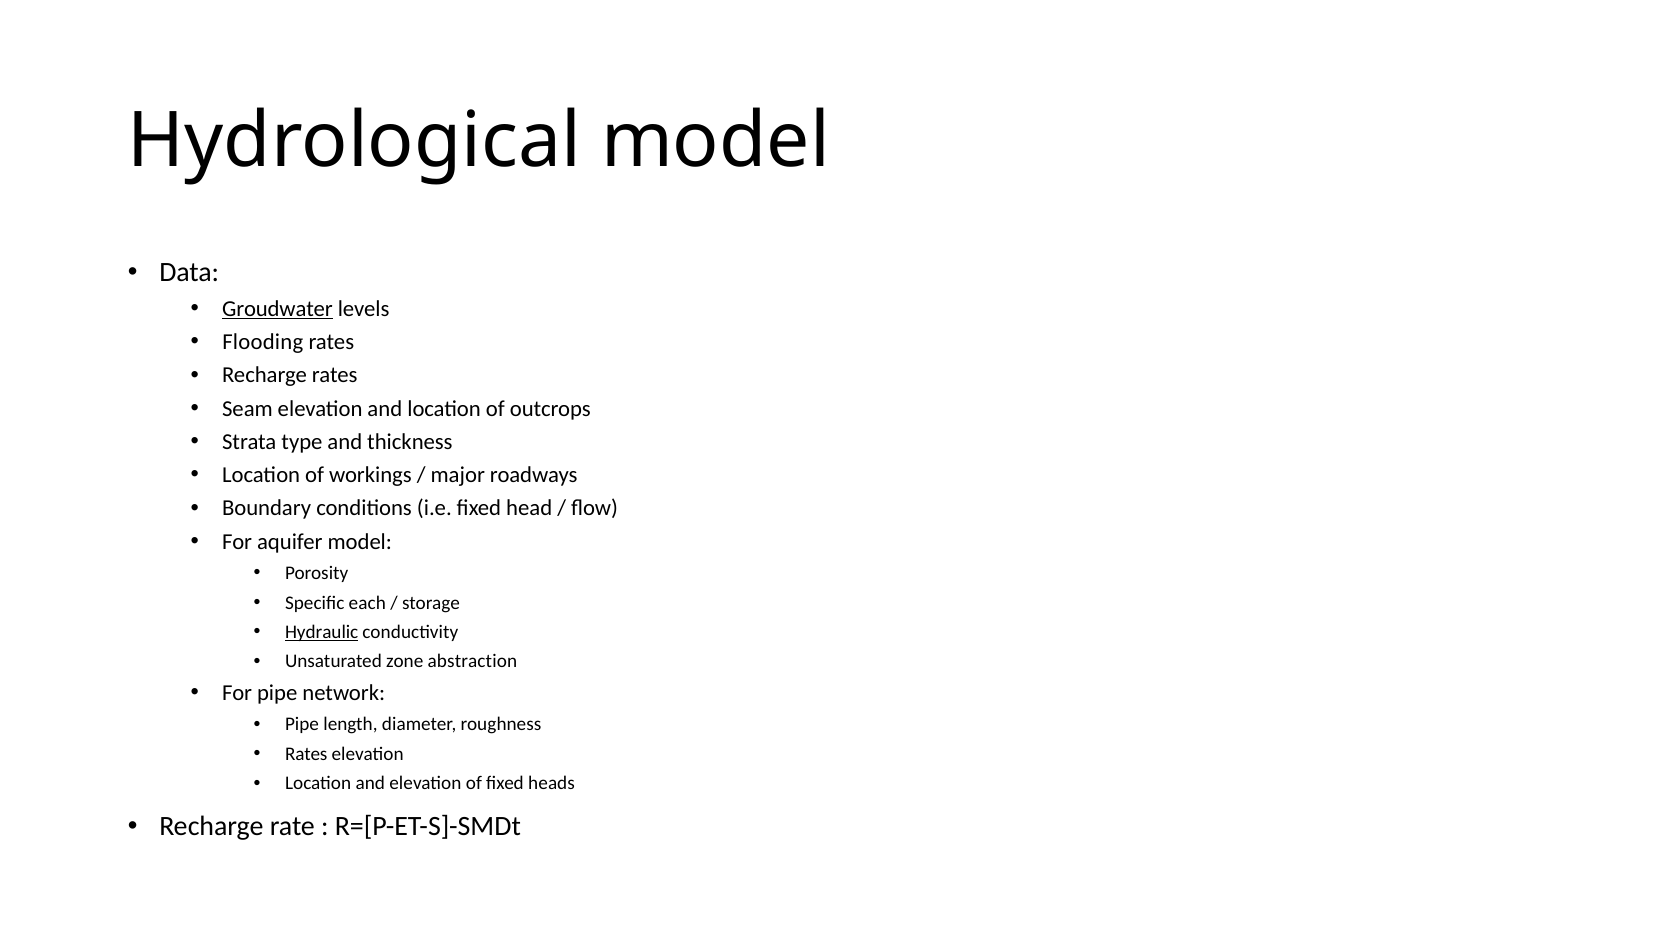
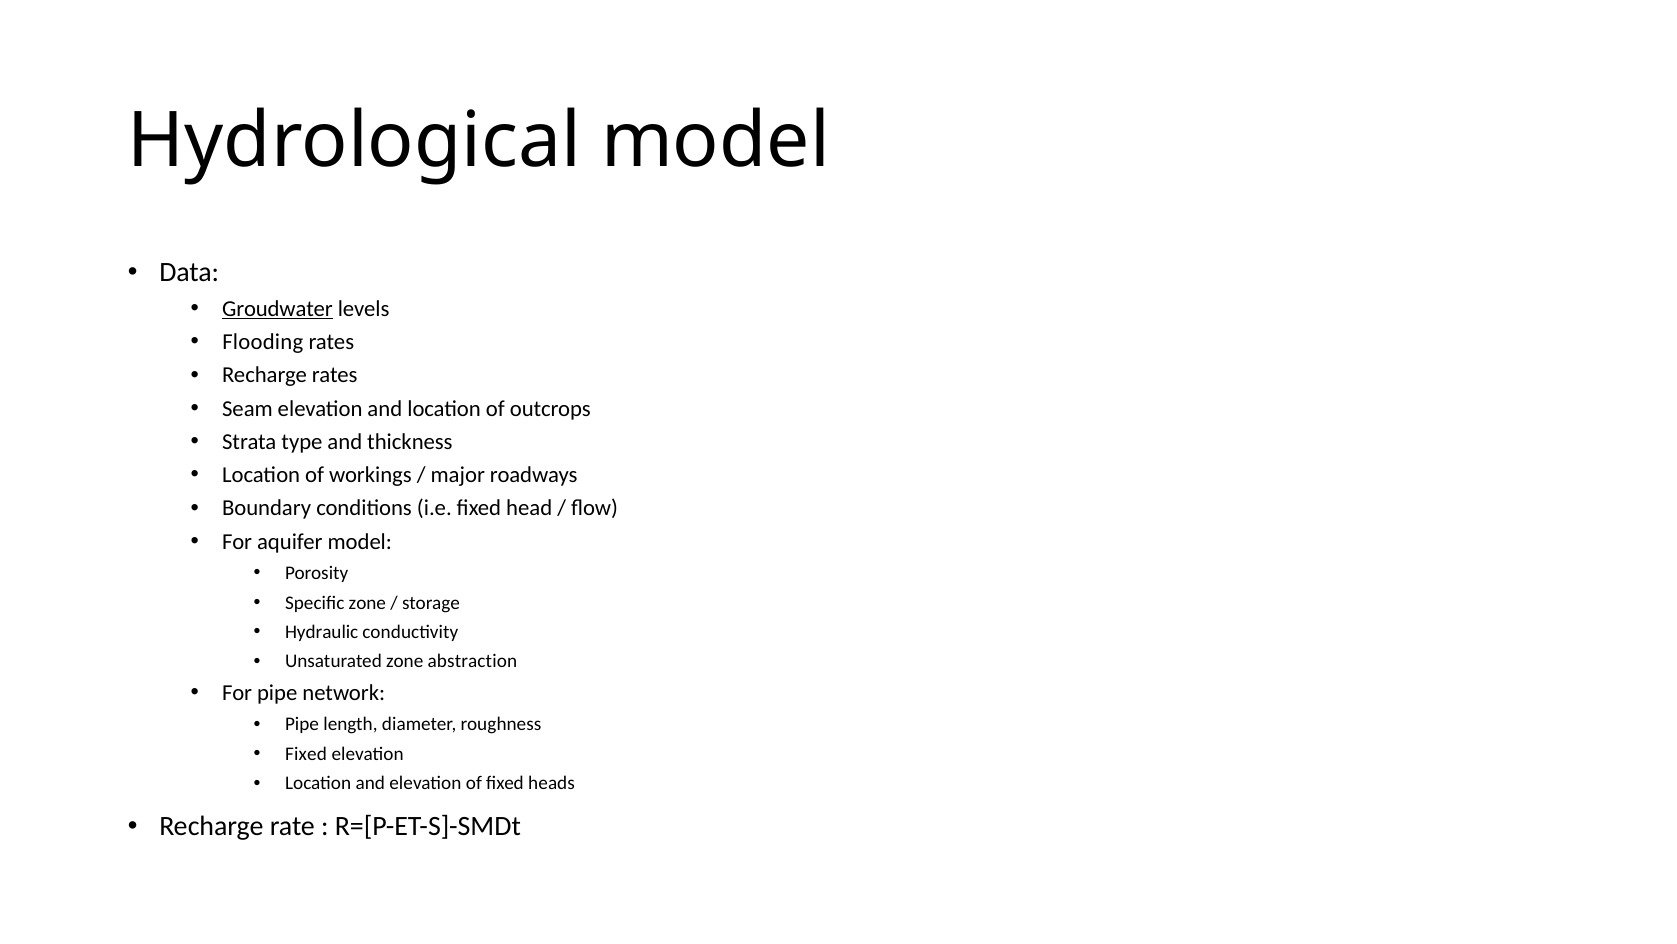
Specific each: each -> zone
Hydraulic underline: present -> none
Rates at (306, 753): Rates -> Fixed
